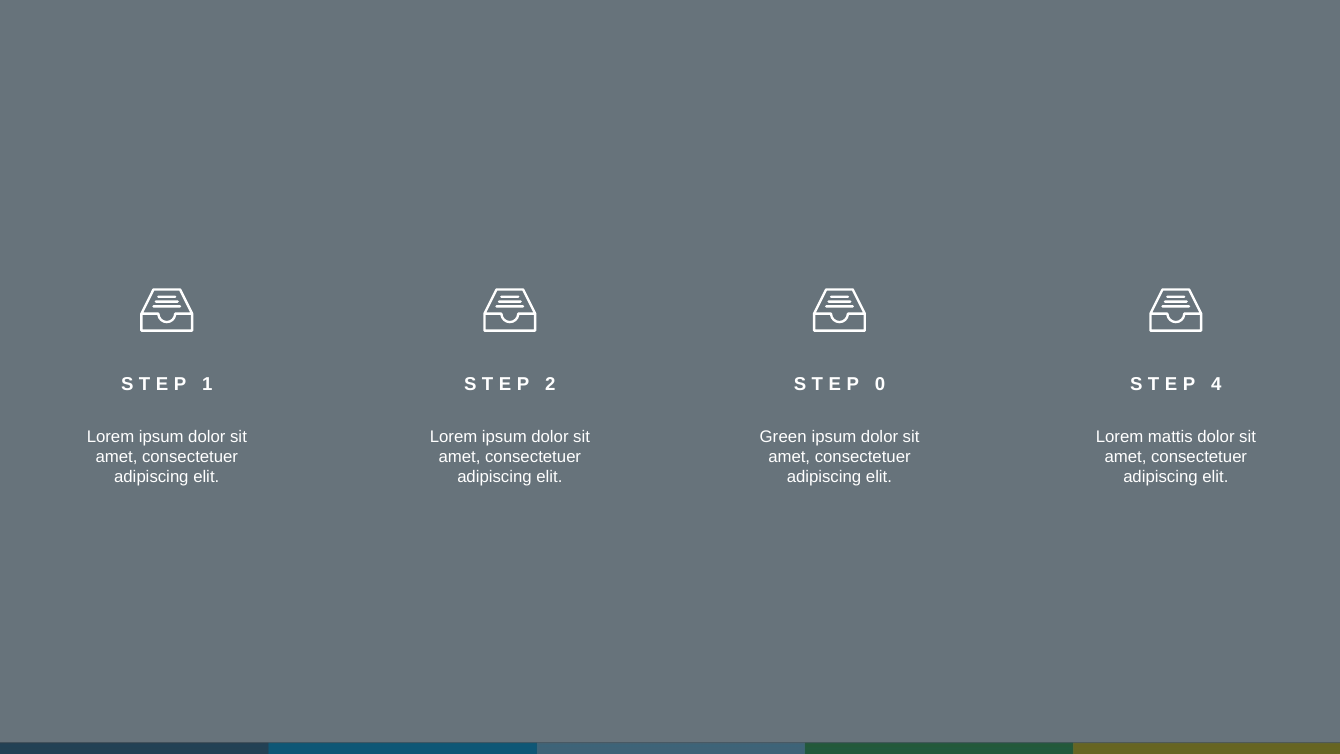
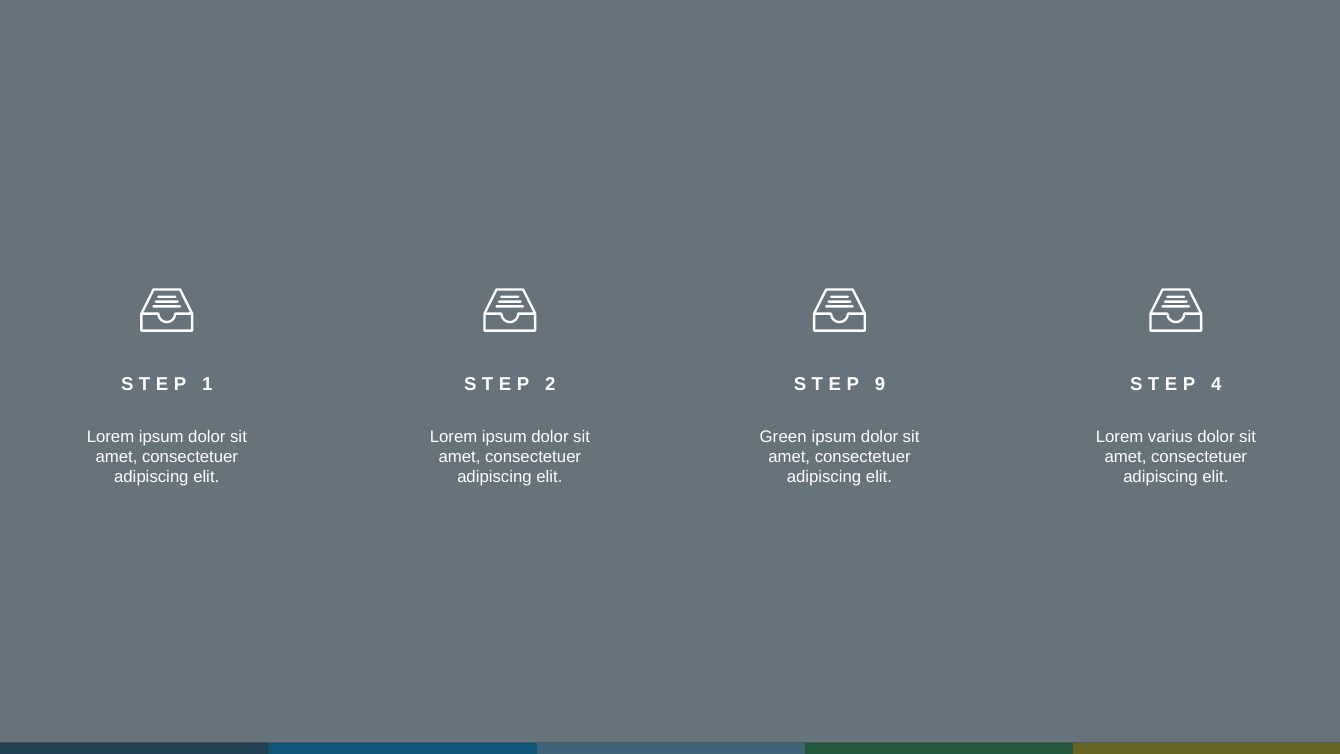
0: 0 -> 9
mattis: mattis -> varius
